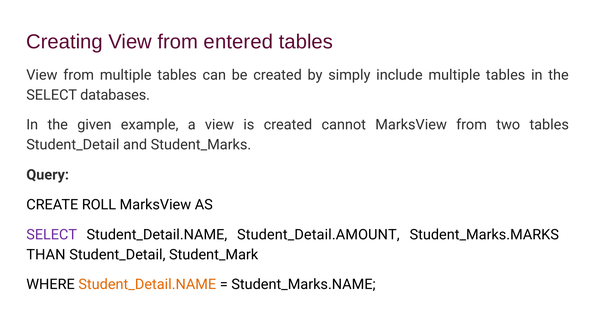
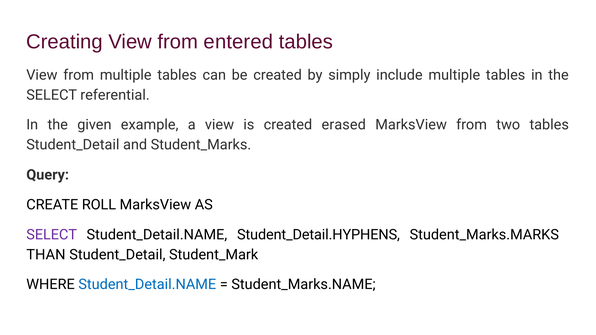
databases: databases -> referential
cannot: cannot -> erased
Student_Detail.AMOUNT: Student_Detail.AMOUNT -> Student_Detail.HYPHENS
Student_Detail.NAME at (147, 285) colour: orange -> blue
